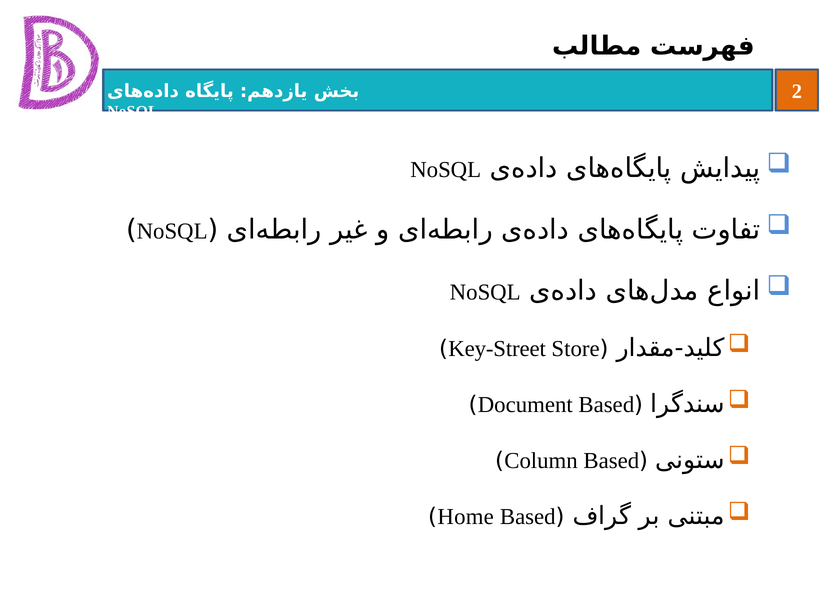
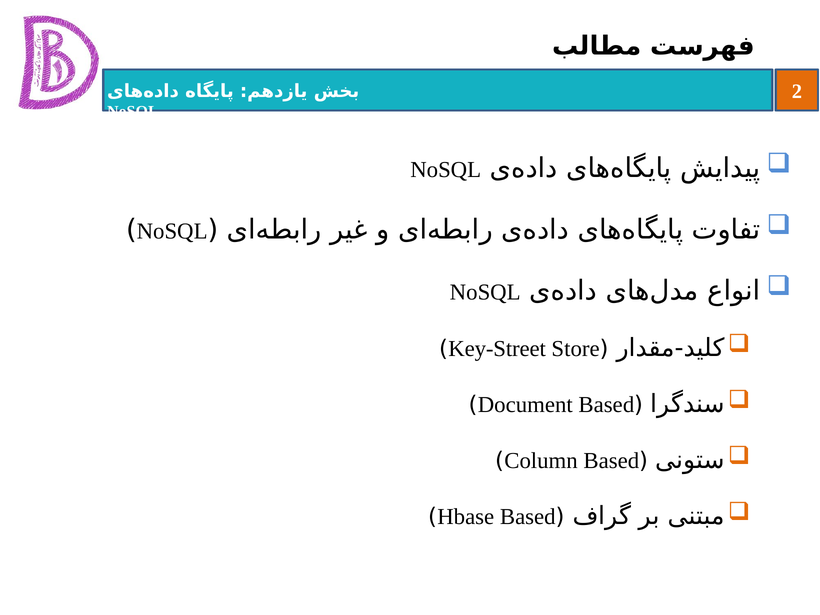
Home: Home -> Hbase
